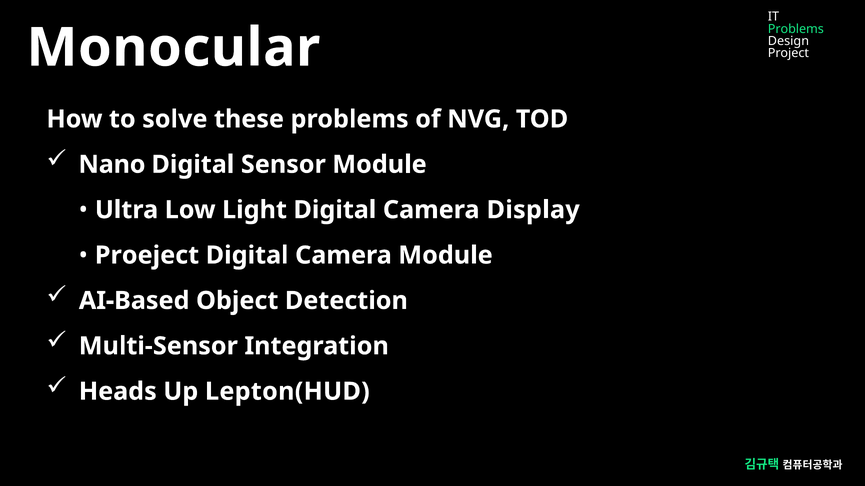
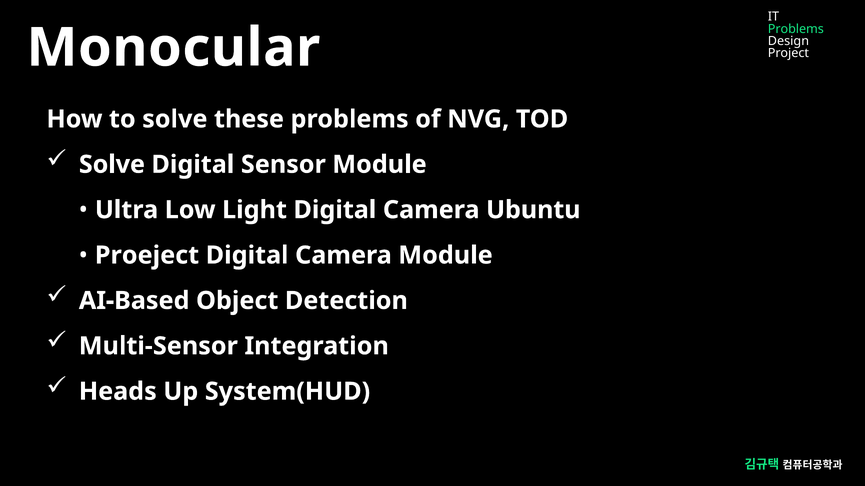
Nano at (112, 165): Nano -> Solve
Display: Display -> Ubuntu
Lepton(HUD: Lepton(HUD -> System(HUD
